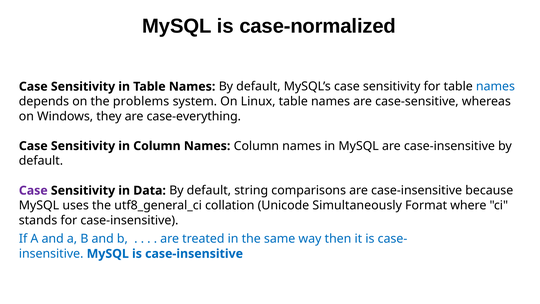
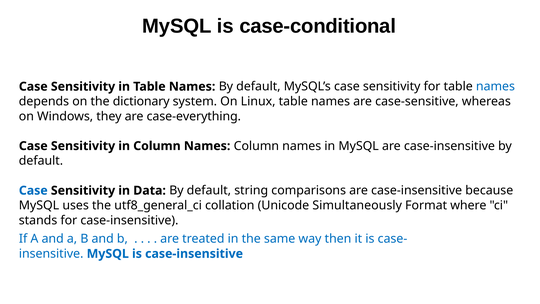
case-normalized: case-normalized -> case-conditional
problems: problems -> dictionary
Case at (33, 190) colour: purple -> blue
